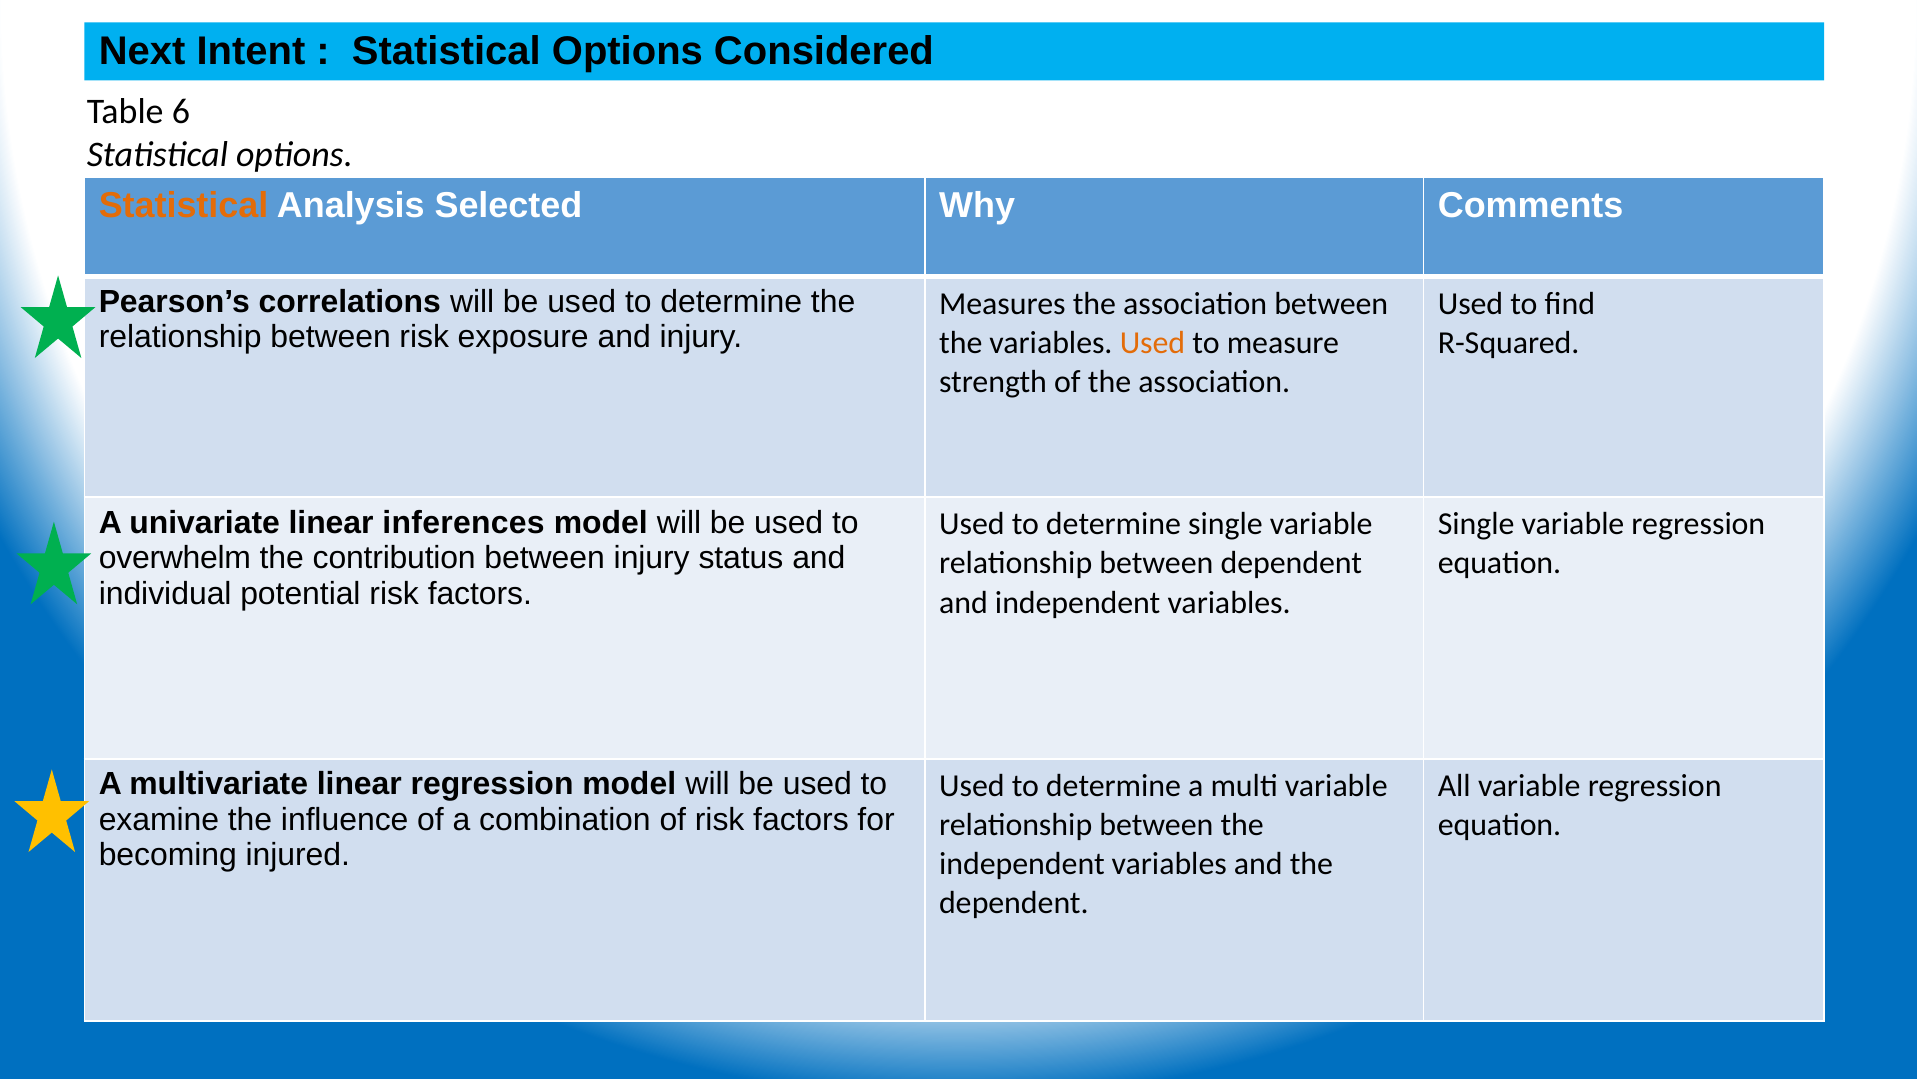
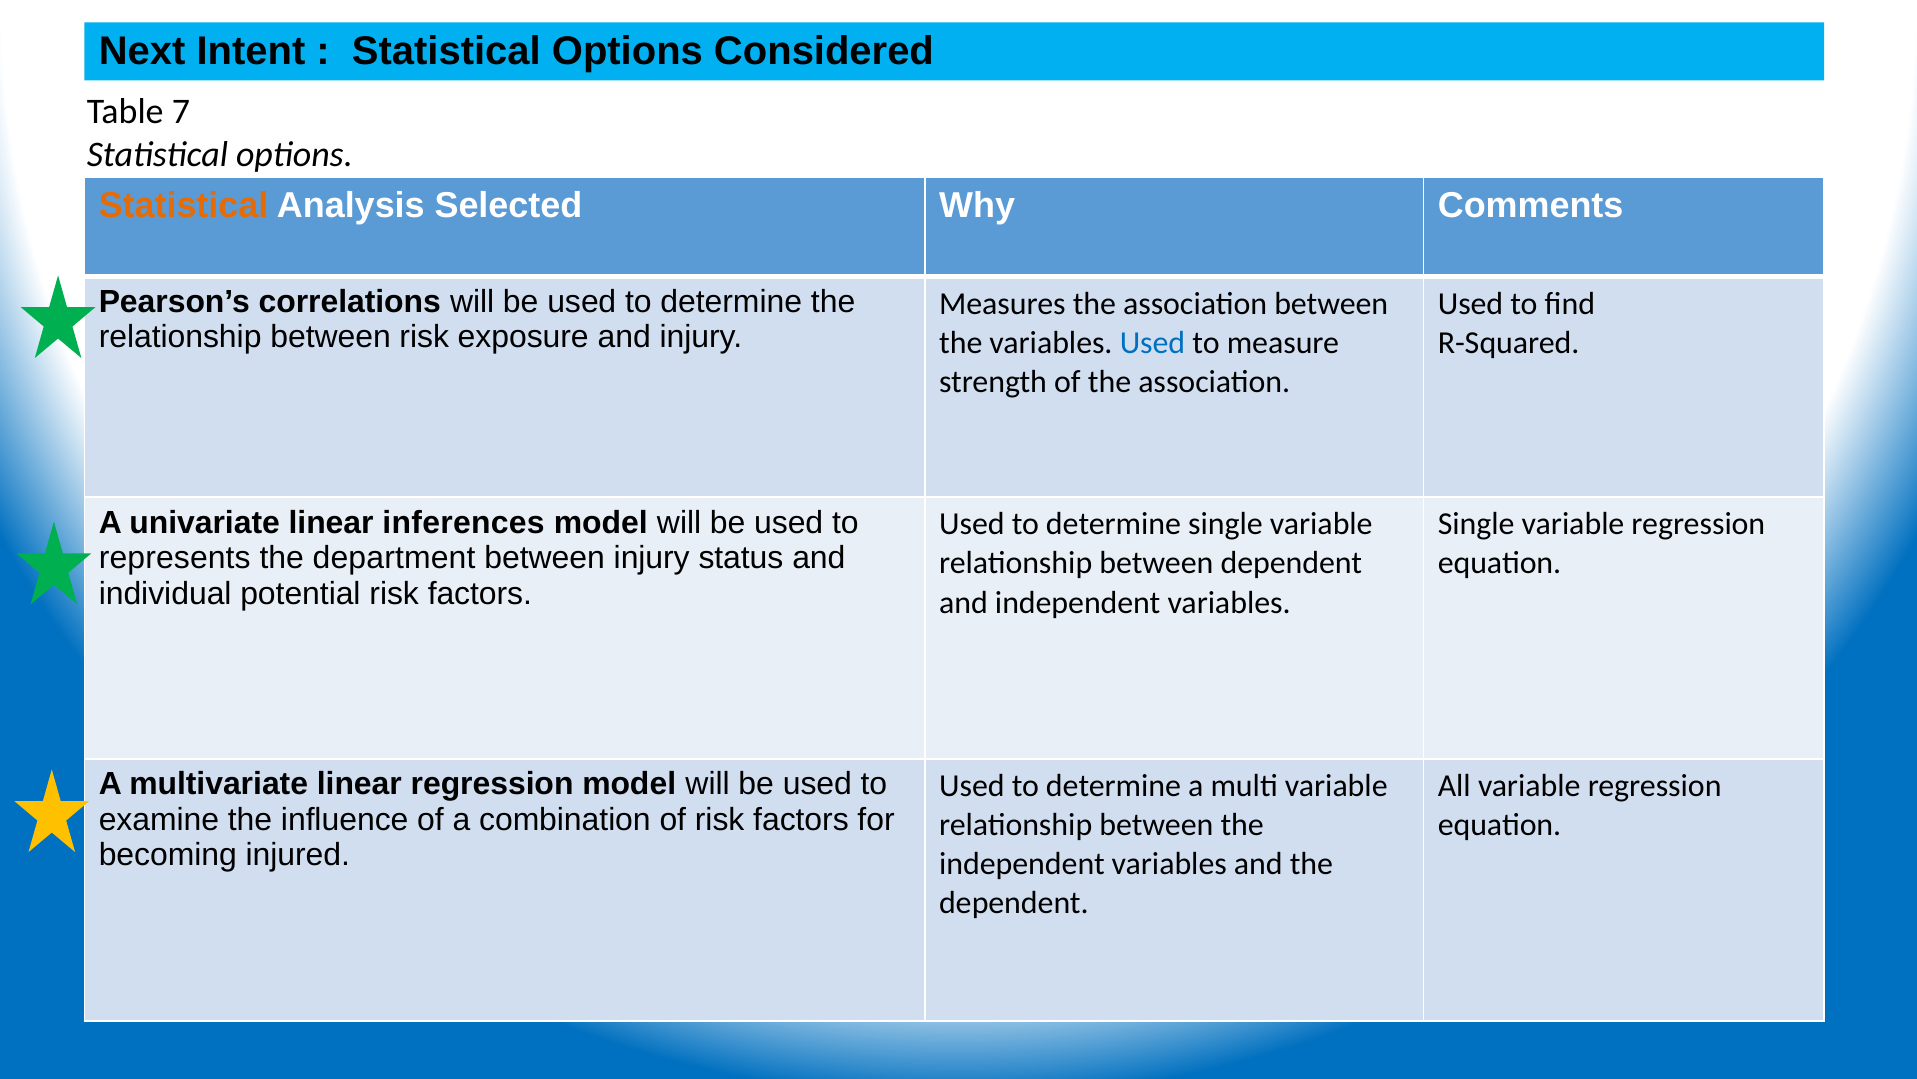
6: 6 -> 7
Used at (1153, 343) colour: orange -> blue
overwhelm: overwhelm -> represents
contribution: contribution -> department
